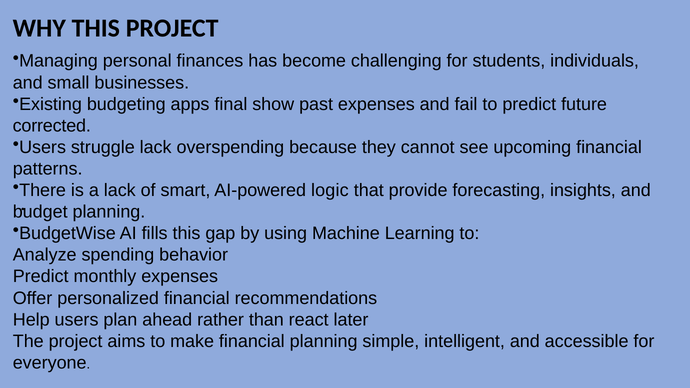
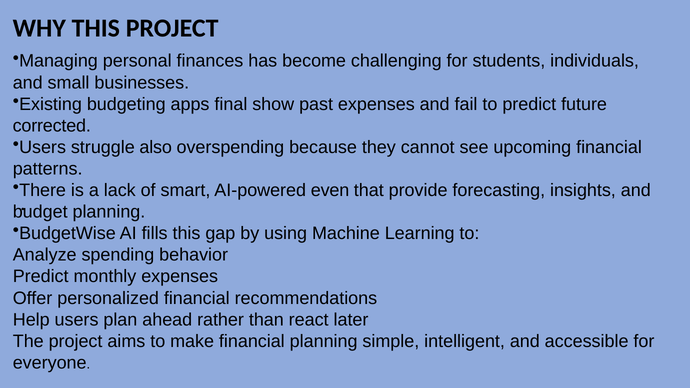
struggle lack: lack -> also
logic: logic -> even
